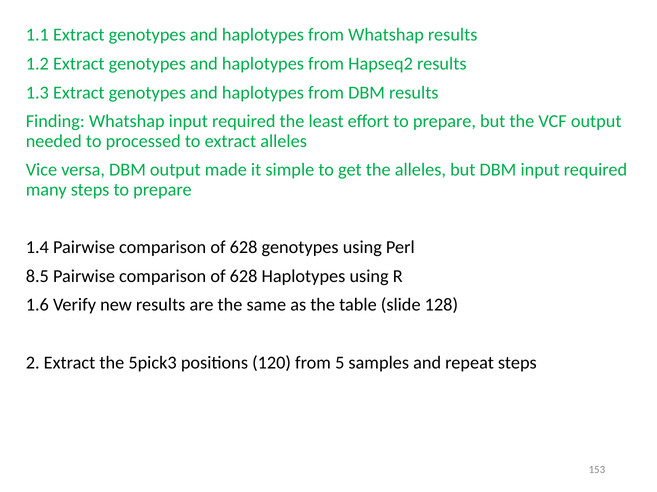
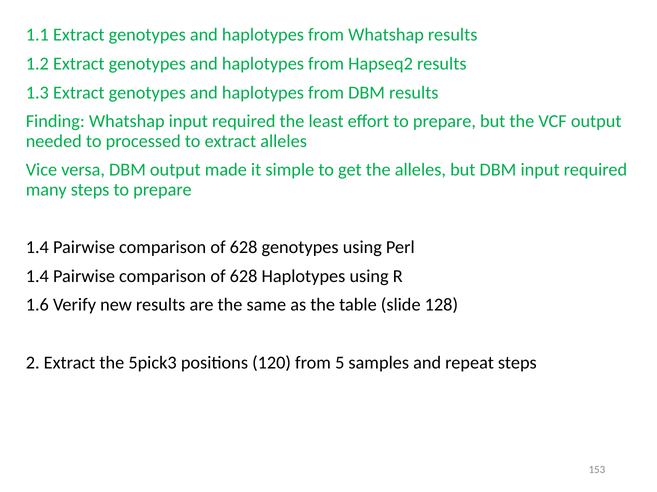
8.5 at (37, 277): 8.5 -> 1.4
